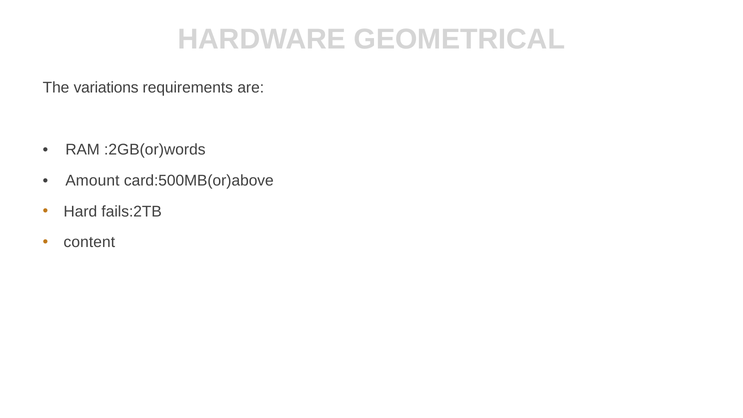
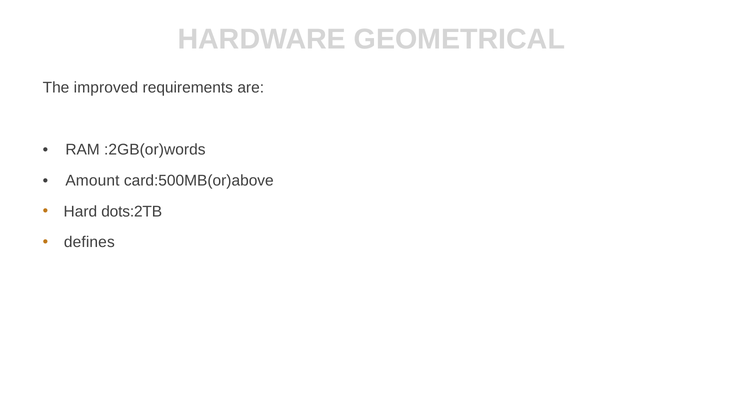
variations: variations -> improved
fails:2TB: fails:2TB -> dots:2TB
content: content -> defines
